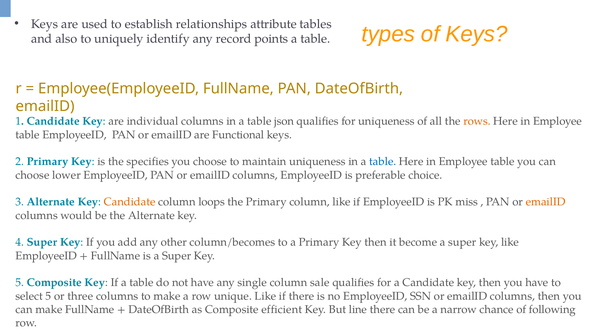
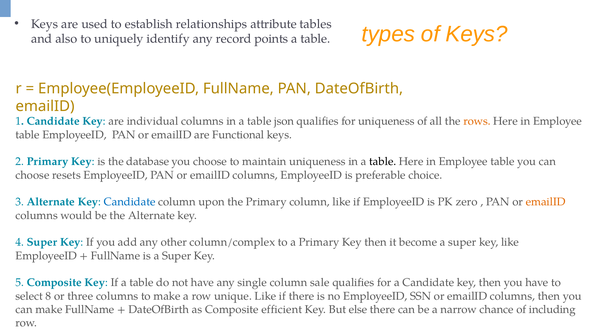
specifies: specifies -> database
table at (383, 162) colour: blue -> black
lower: lower -> resets
Candidate at (130, 202) colour: orange -> blue
loops: loops -> upon
miss: miss -> zero
column/becomes: column/becomes -> column/complex
select 5: 5 -> 8
line: line -> else
following: following -> including
